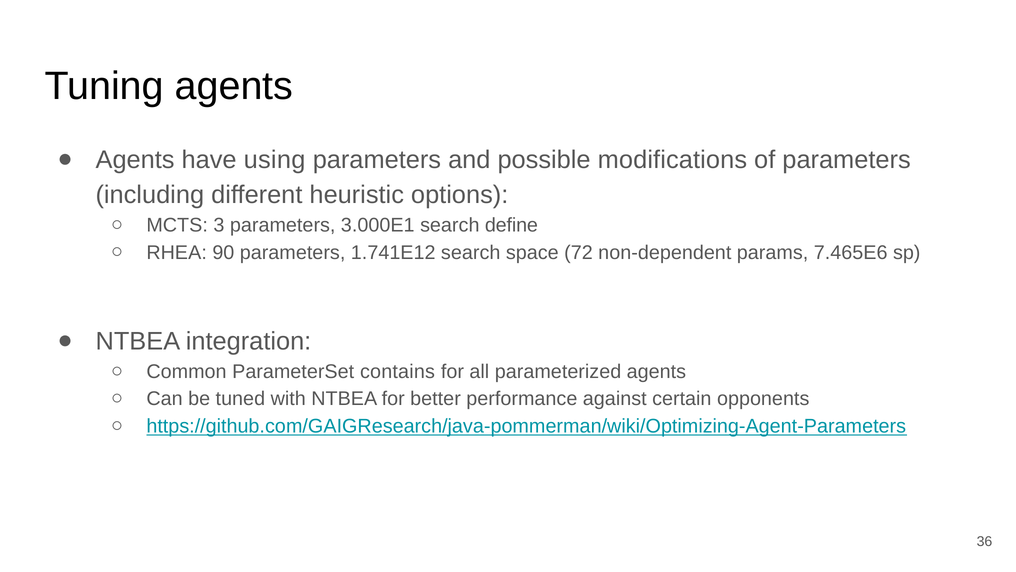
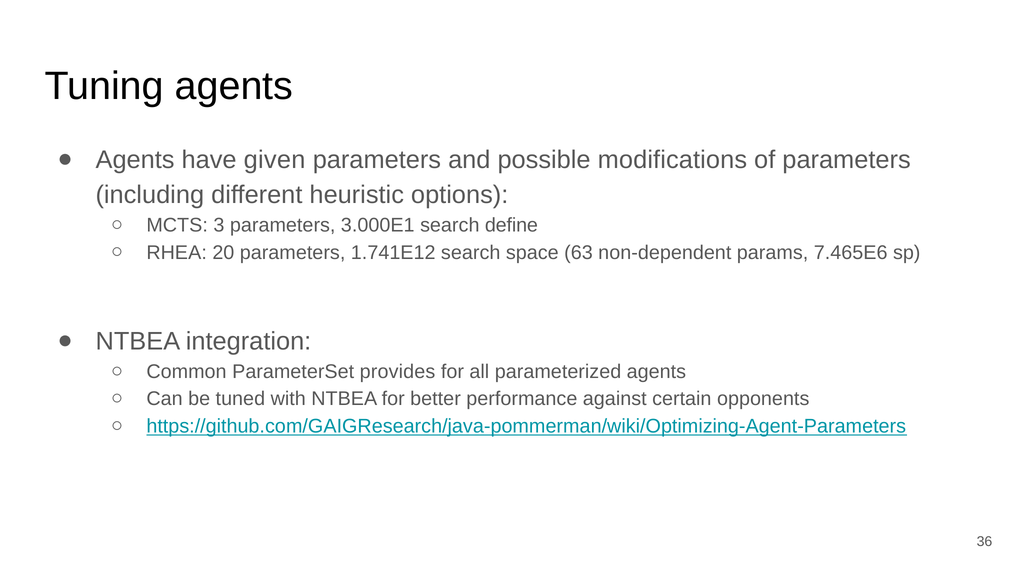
using: using -> given
90: 90 -> 20
72: 72 -> 63
contains: contains -> provides
